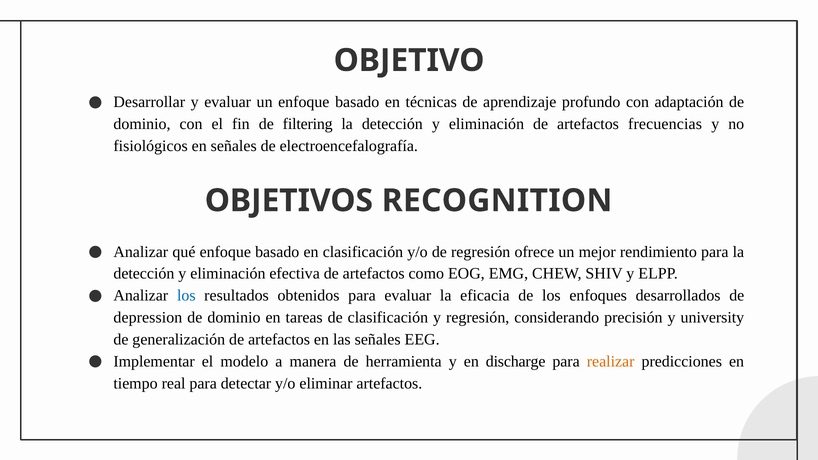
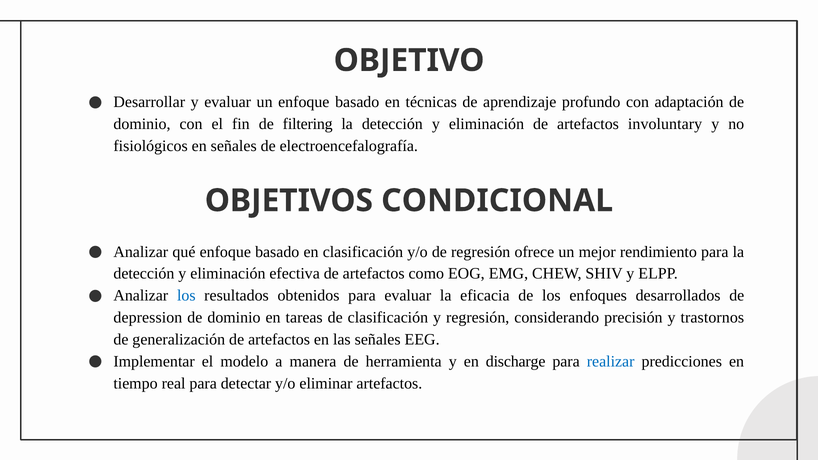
frecuencias: frecuencias -> involuntary
RECOGNITION: RECOGNITION -> CONDICIONAL
university: university -> trastornos
realizar colour: orange -> blue
